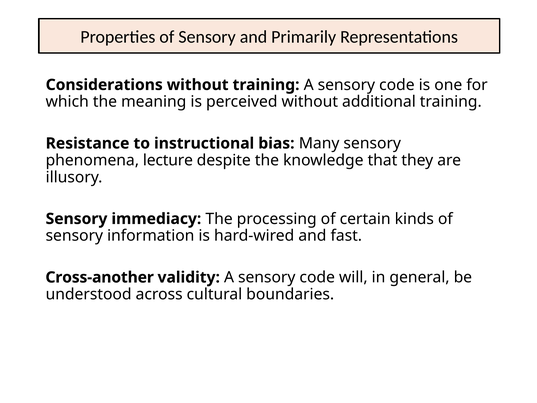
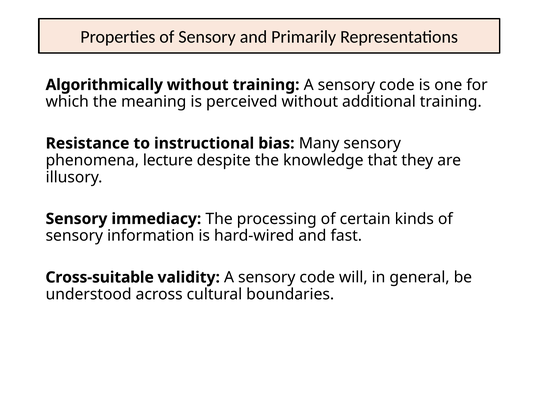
Considerations: Considerations -> Algorithmically
Cross-another: Cross-another -> Cross-suitable
